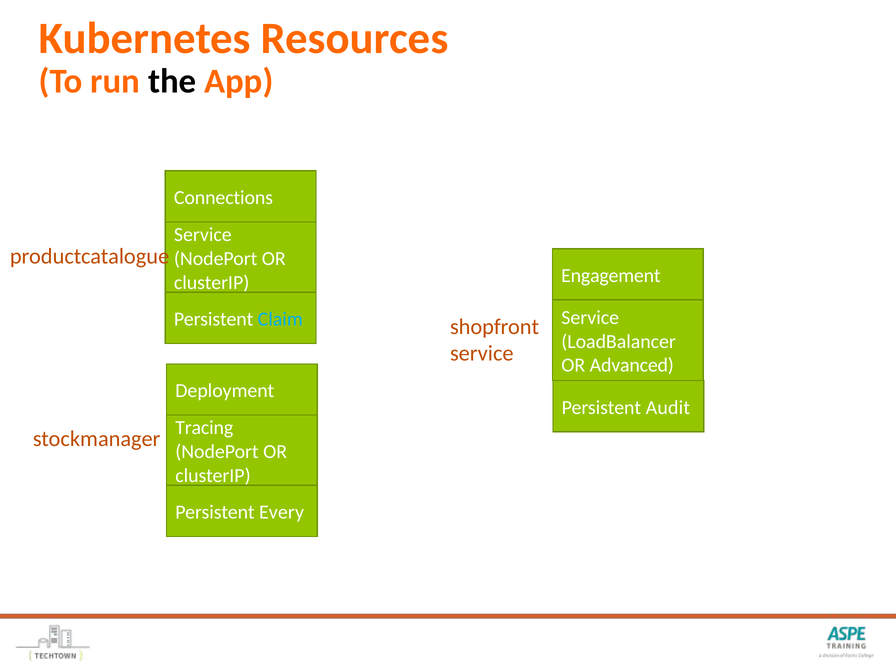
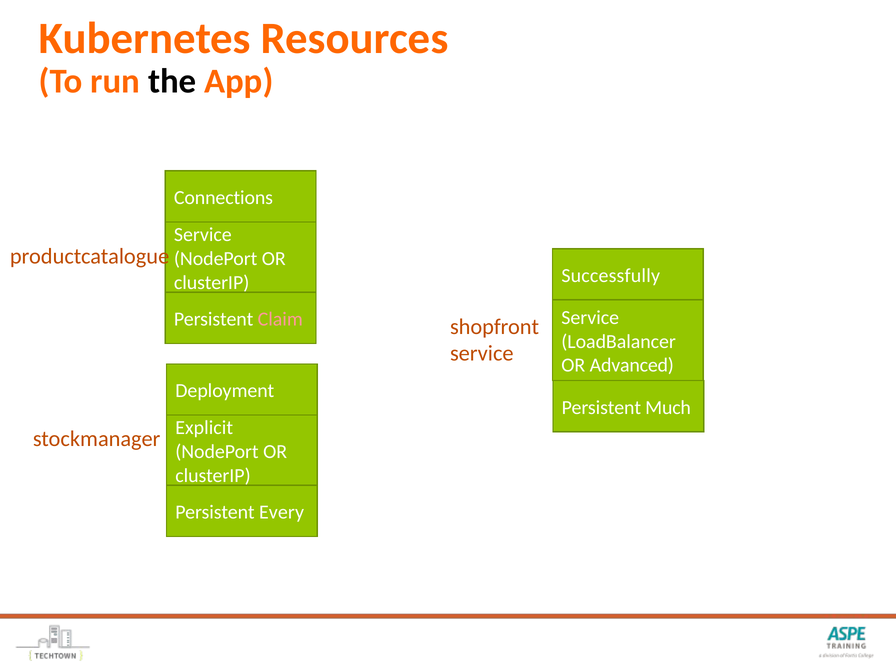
Engagement: Engagement -> Successfully
Claim colour: light blue -> pink
Audit: Audit -> Much
Tracing: Tracing -> Explicit
